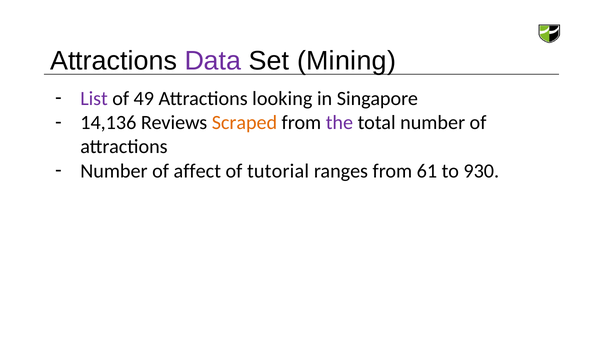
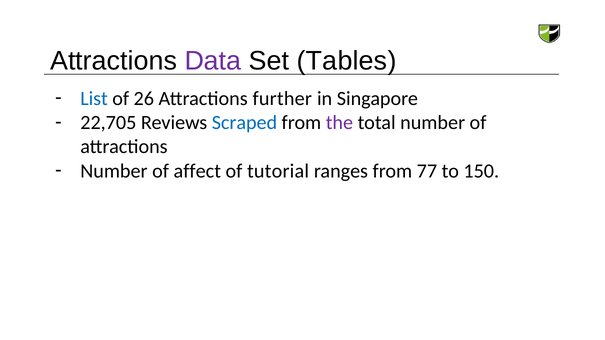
Mining: Mining -> Tables
List colour: purple -> blue
49: 49 -> 26
looking: looking -> further
14,136: 14,136 -> 22,705
Scraped colour: orange -> blue
61: 61 -> 77
930: 930 -> 150
